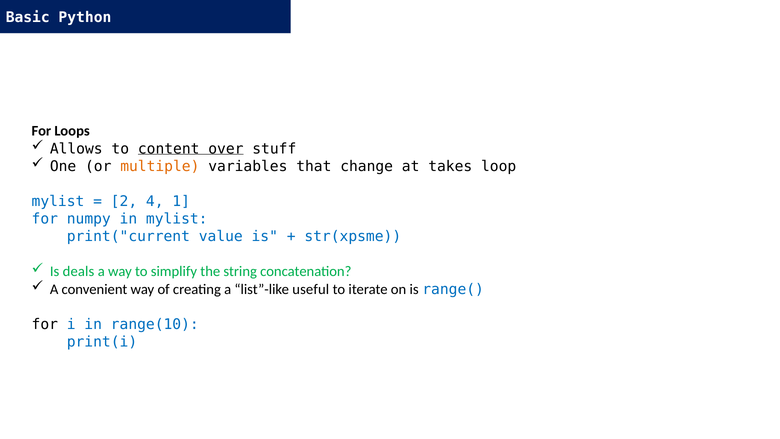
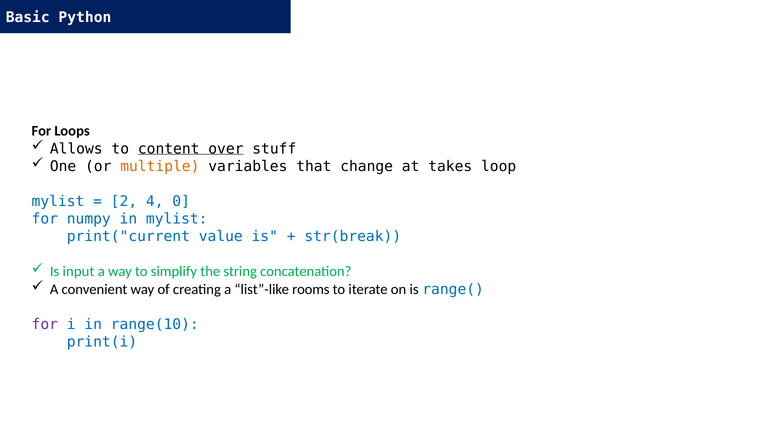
1: 1 -> 0
str(xpsme: str(xpsme -> str(break
deals: deals -> input
useful: useful -> rooms
for at (45, 324) colour: black -> purple
